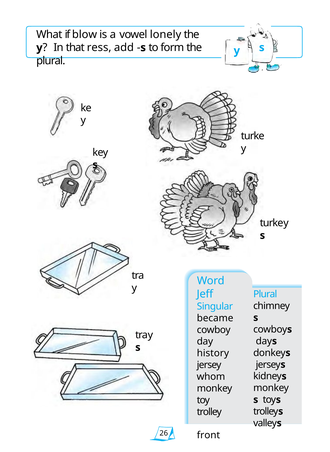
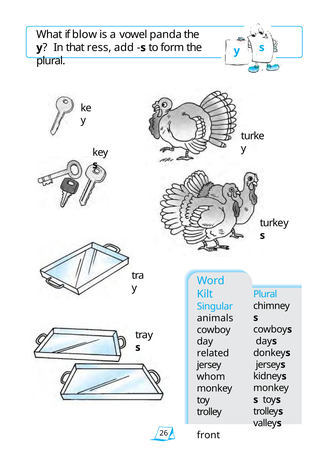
lonely: lonely -> panda
Jeff: Jeff -> Kilt
became: became -> animals
history: history -> related
